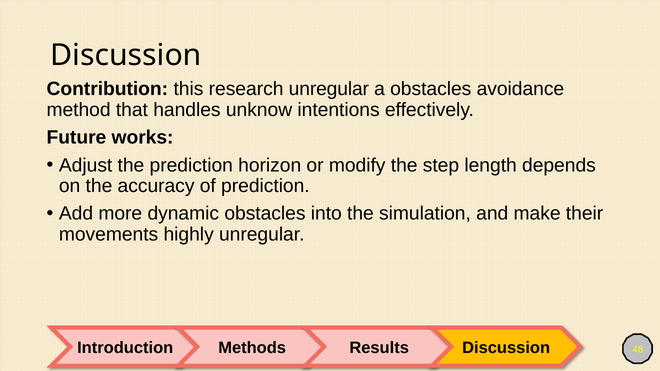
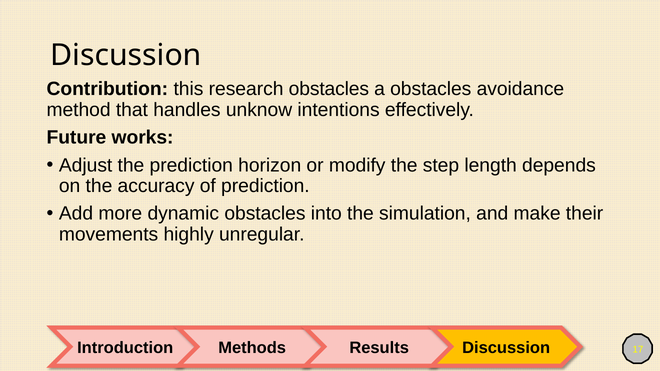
research unregular: unregular -> obstacles
48: 48 -> 17
